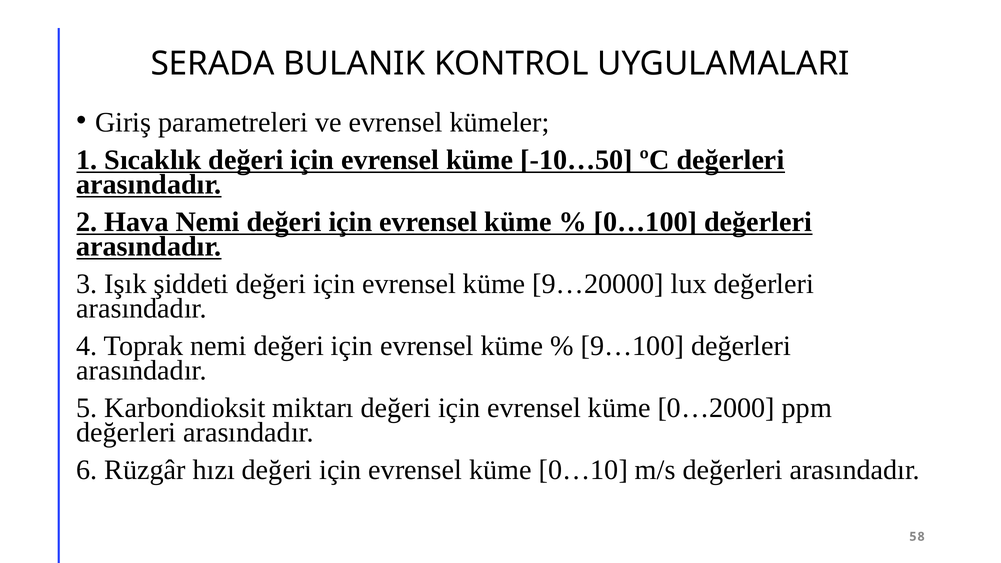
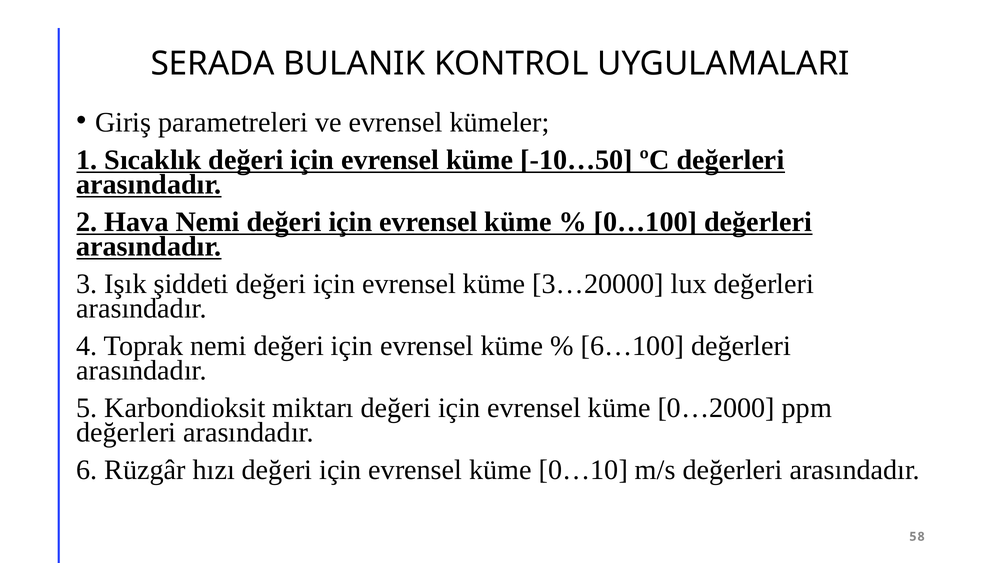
9…20000: 9…20000 -> 3…20000
9…100: 9…100 -> 6…100
